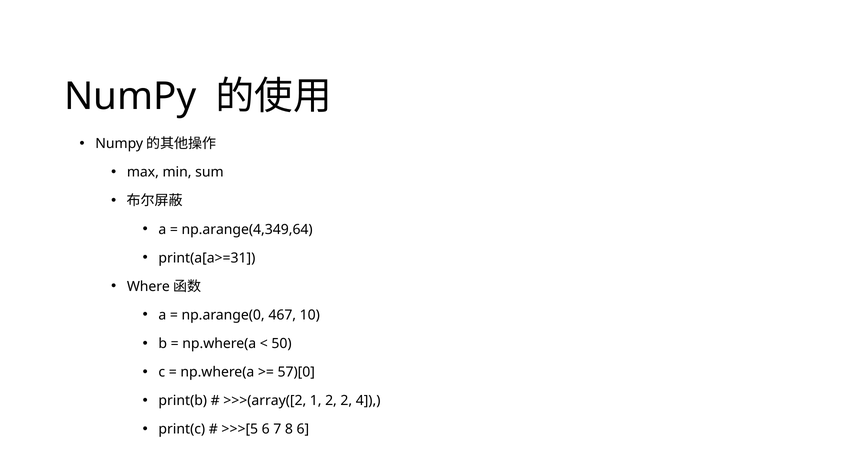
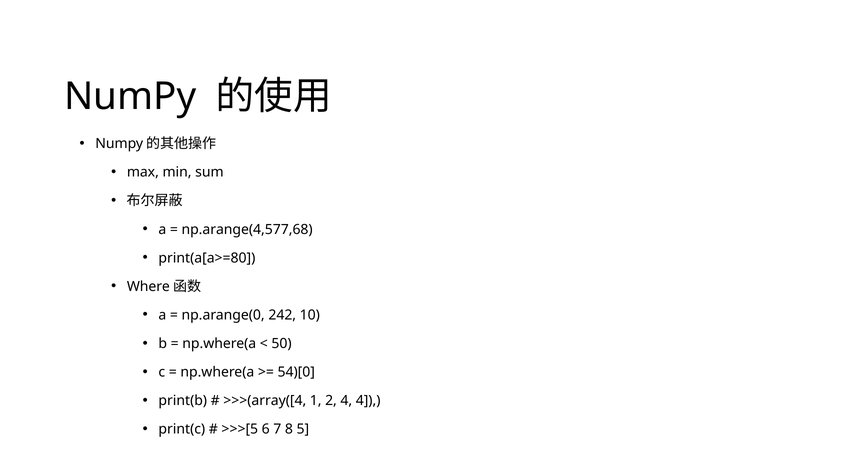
np.arange(4,349,64: np.arange(4,349,64 -> np.arange(4,577,68
print(a[a>=31: print(a[a>=31 -> print(a[a>=80
467: 467 -> 242
57)[0: 57)[0 -> 54)[0
>>>(array([2: >>>(array([2 -> >>>(array([4
2 2: 2 -> 4
8 6: 6 -> 5
